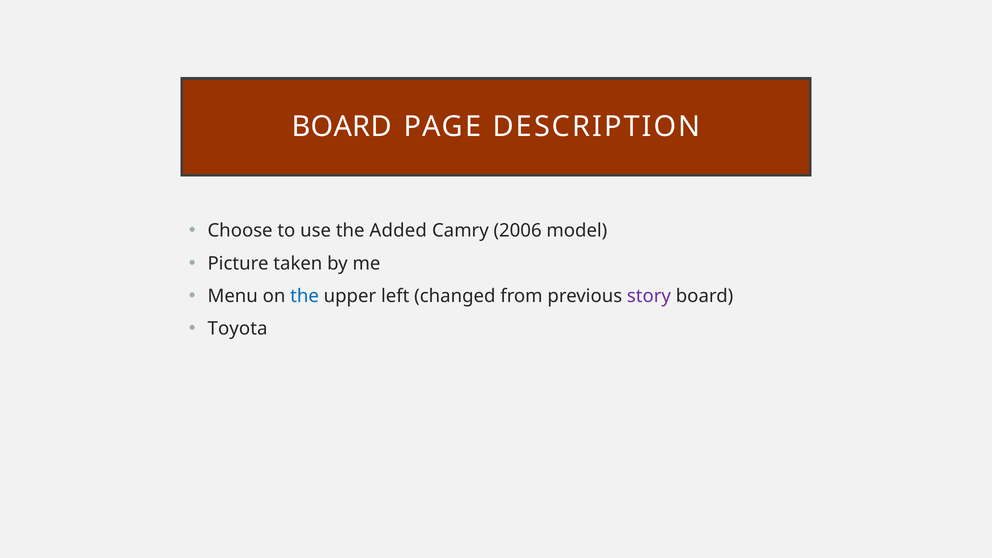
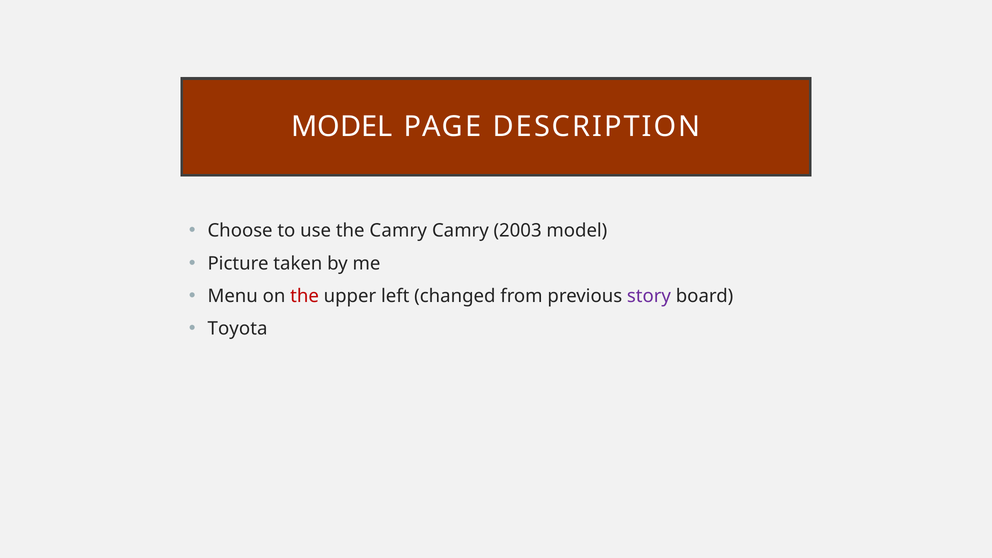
BOARD at (342, 127): BOARD -> MODEL
the Added: Added -> Camry
2006: 2006 -> 2003
the at (305, 296) colour: blue -> red
